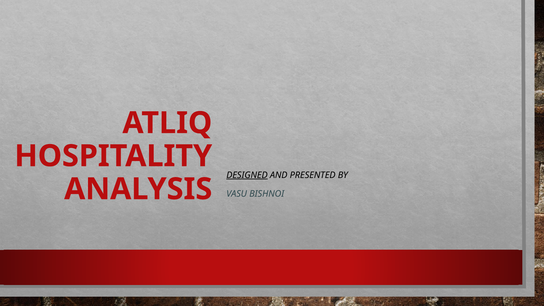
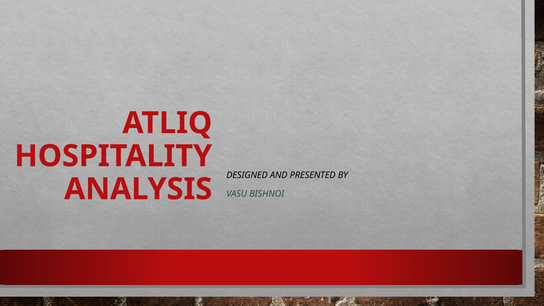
DESIGNED underline: present -> none
